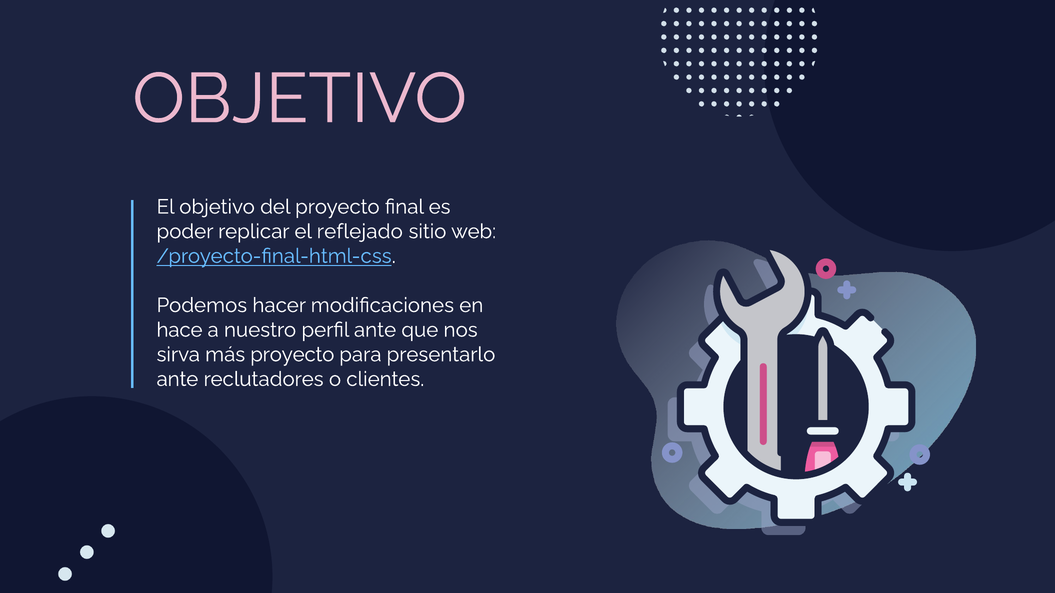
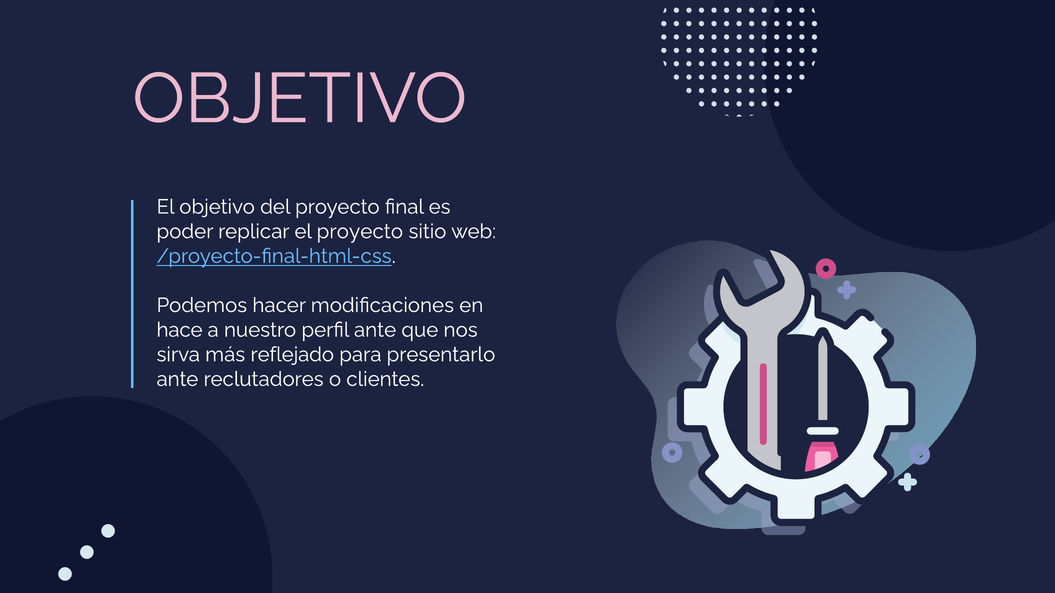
el reflejado: reflejado -> proyecto
más proyecto: proyecto -> reflejado
